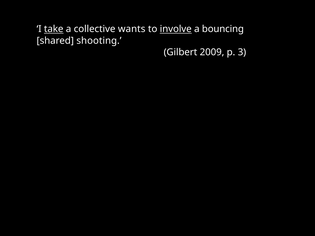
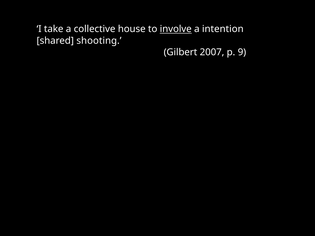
take underline: present -> none
wants: wants -> house
bouncing: bouncing -> intention
2009: 2009 -> 2007
3: 3 -> 9
